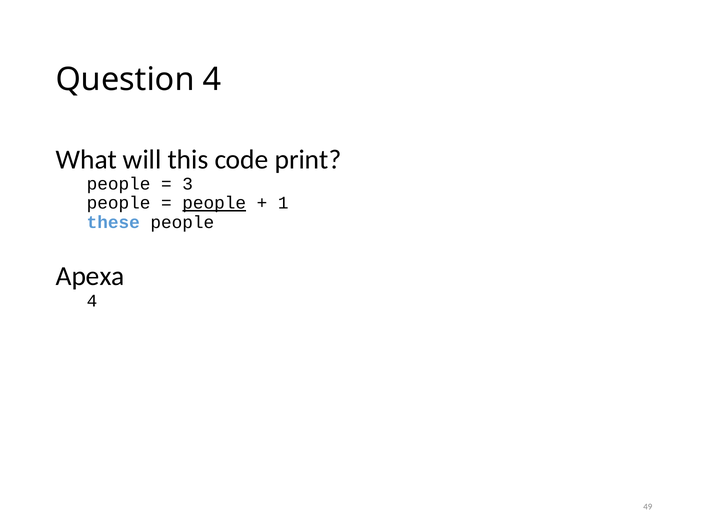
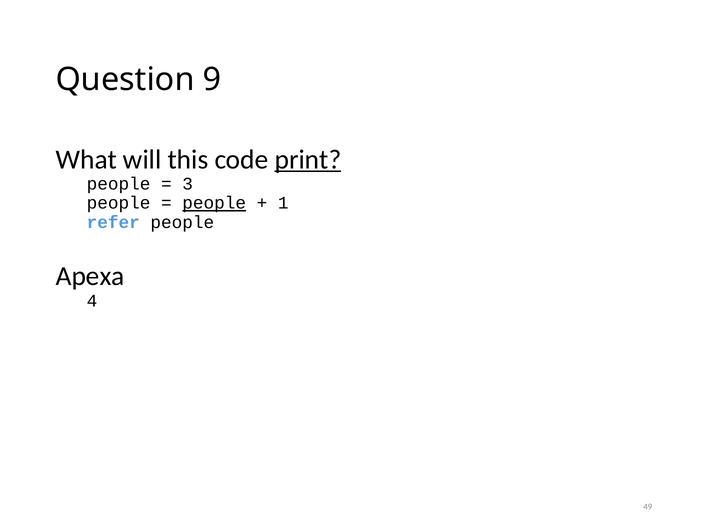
Question 4: 4 -> 9
print underline: none -> present
these: these -> refer
